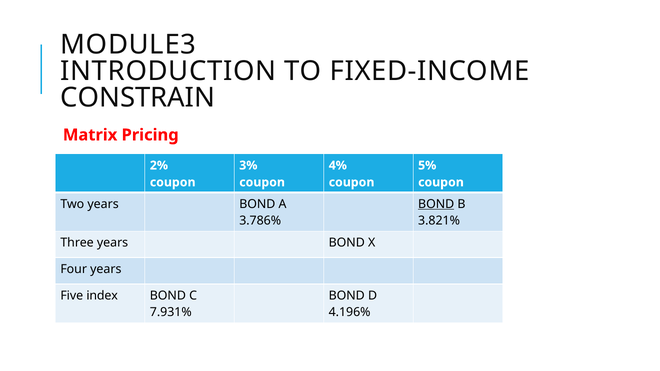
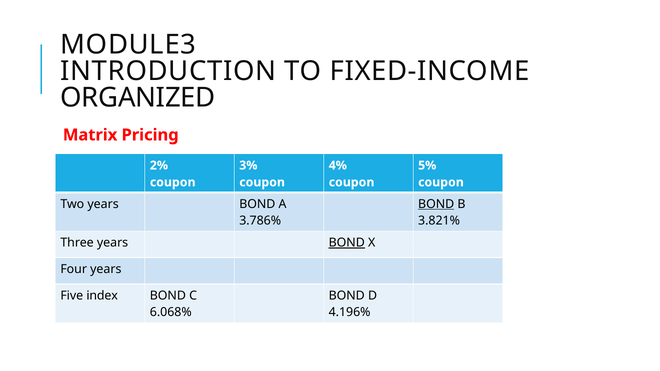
CONSTRAIN: CONSTRAIN -> ORGANIZED
BOND at (347, 243) underline: none -> present
7.931%: 7.931% -> 6.068%
